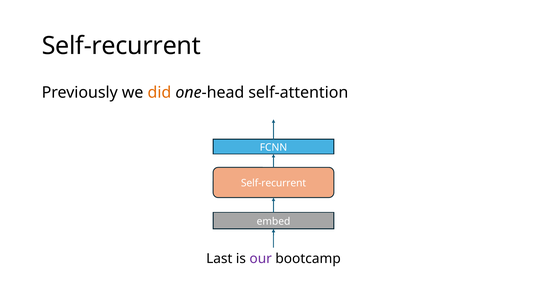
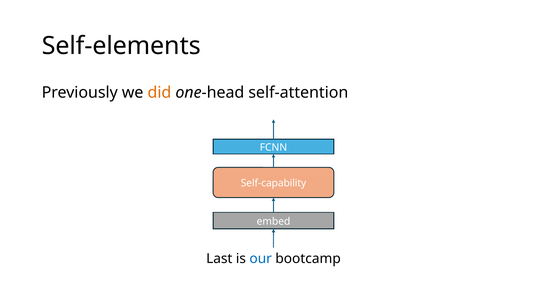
Self-recurrent at (121, 46): Self-recurrent -> Self-elements
Self-recurrent at (273, 183): Self-recurrent -> Self-capability
our colour: purple -> blue
